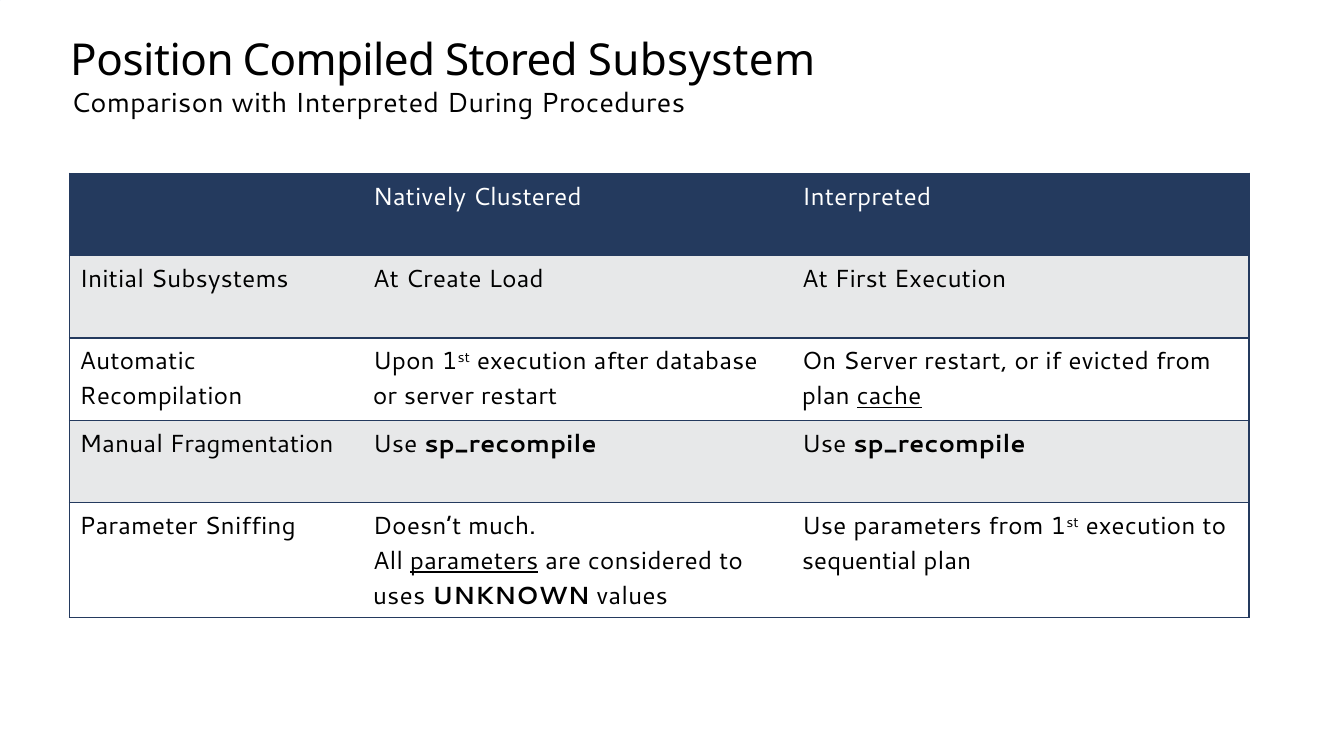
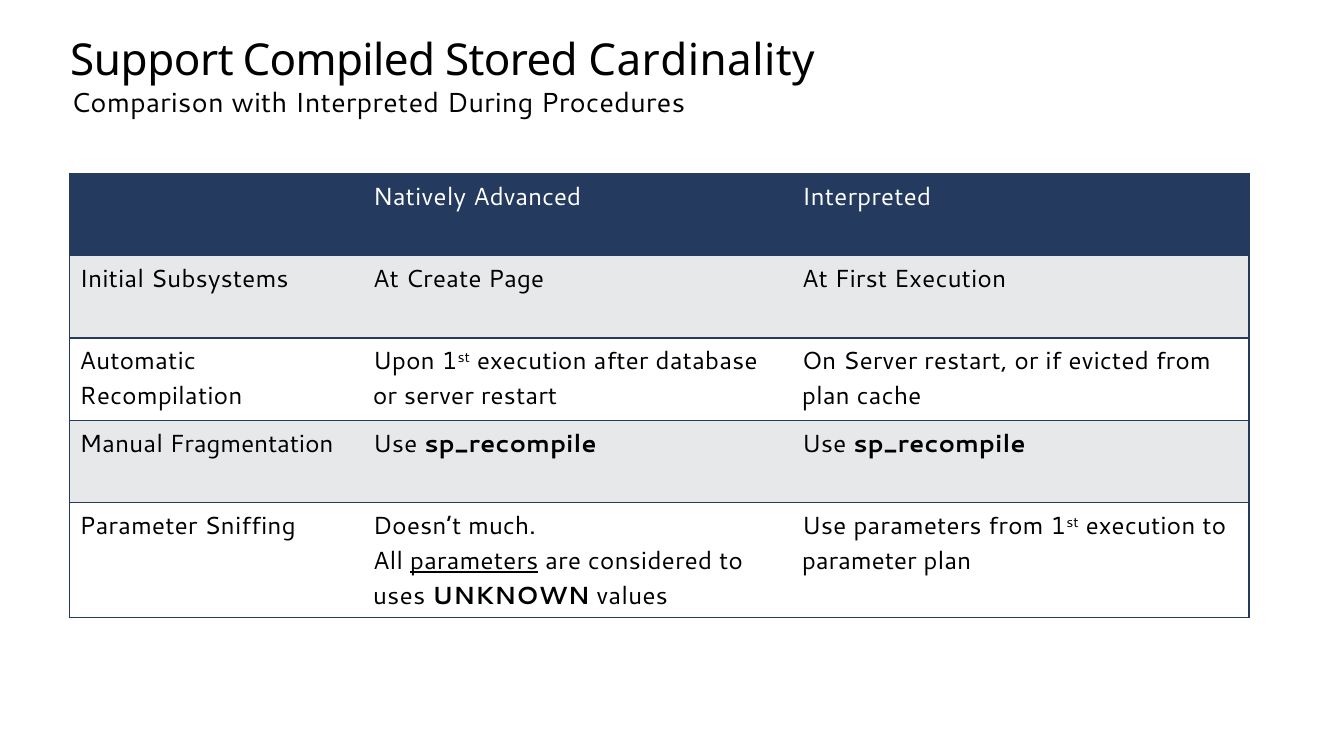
Position: Position -> Support
Subsystem: Subsystem -> Cardinality
Clustered: Clustered -> Advanced
Load: Load -> Page
cache underline: present -> none
sequential at (859, 562): sequential -> parameter
